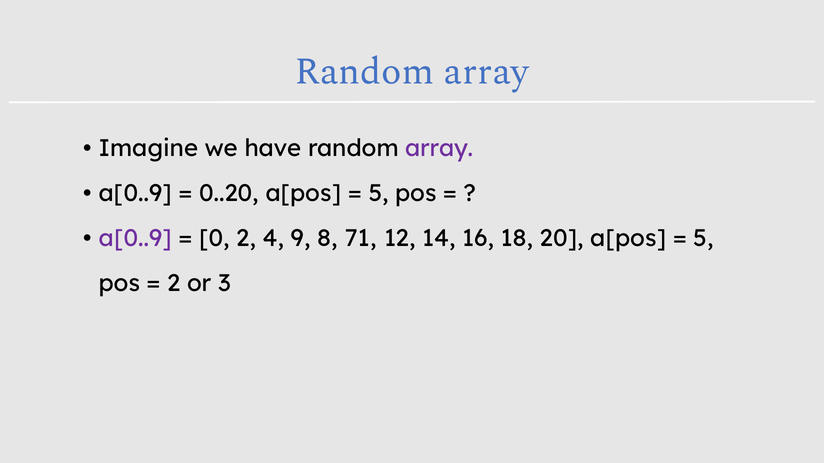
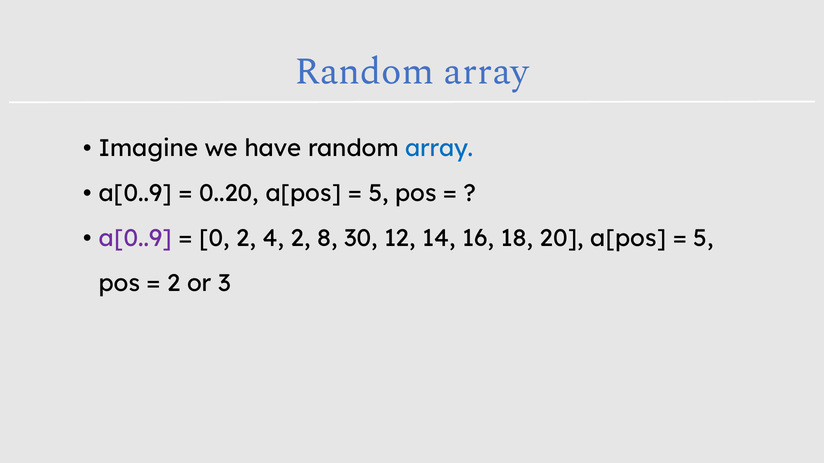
array at (439, 148) colour: purple -> blue
4 9: 9 -> 2
71: 71 -> 30
